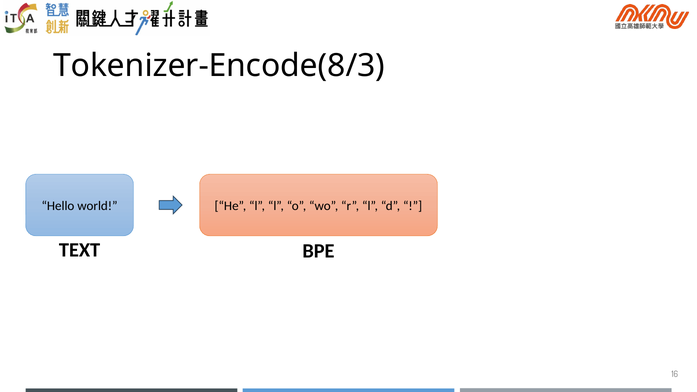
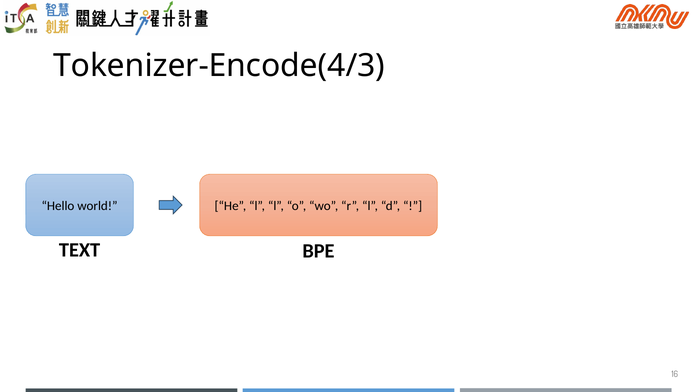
Tokenizer-Encode(8/3: Tokenizer-Encode(8/3 -> Tokenizer-Encode(4/3
